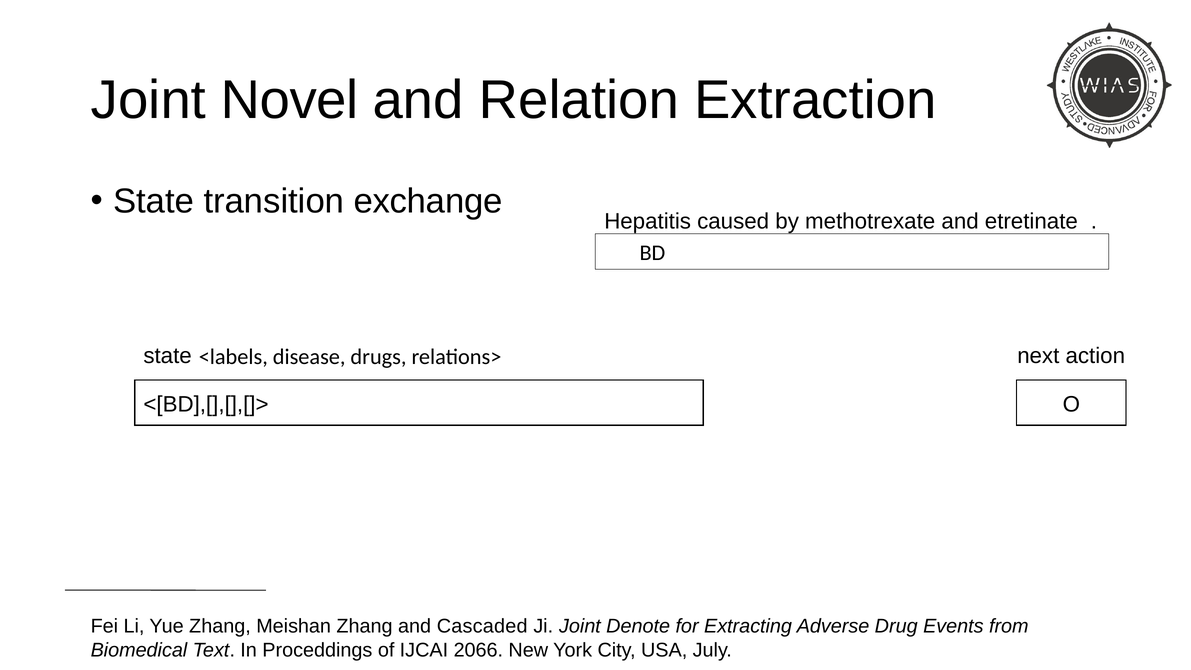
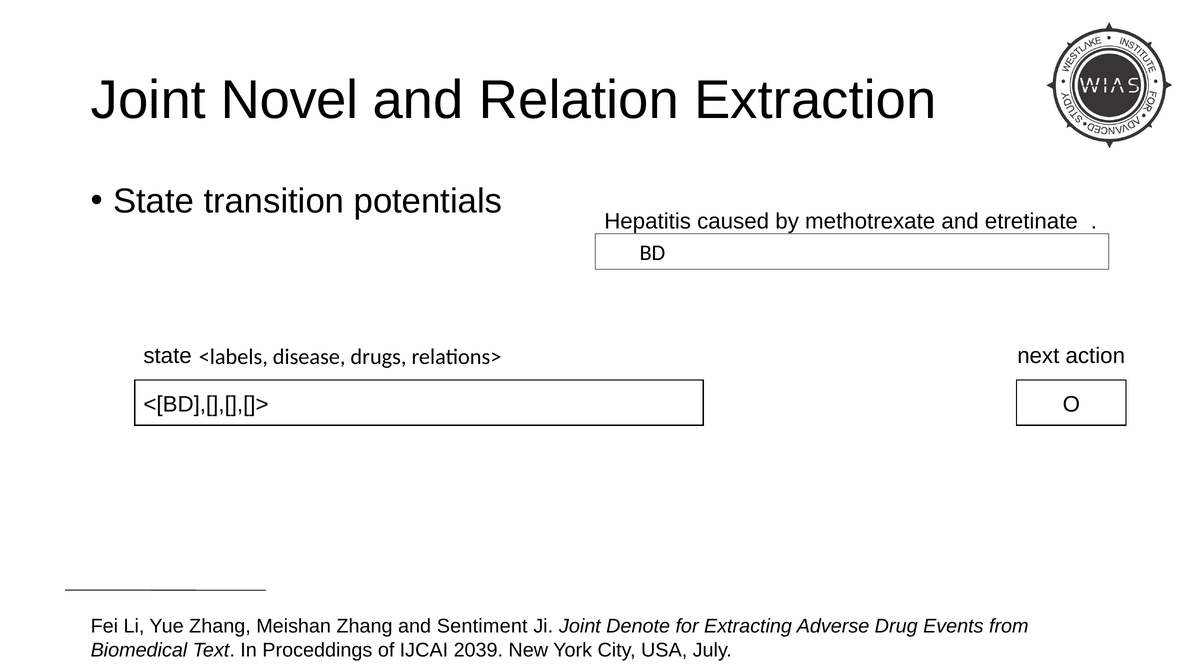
exchange: exchange -> potentials
Cascaded: Cascaded -> Sentiment
2066: 2066 -> 2039
